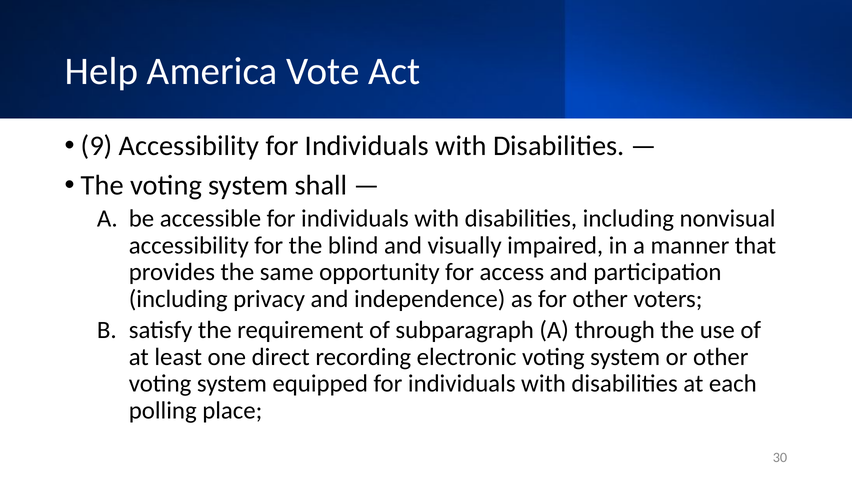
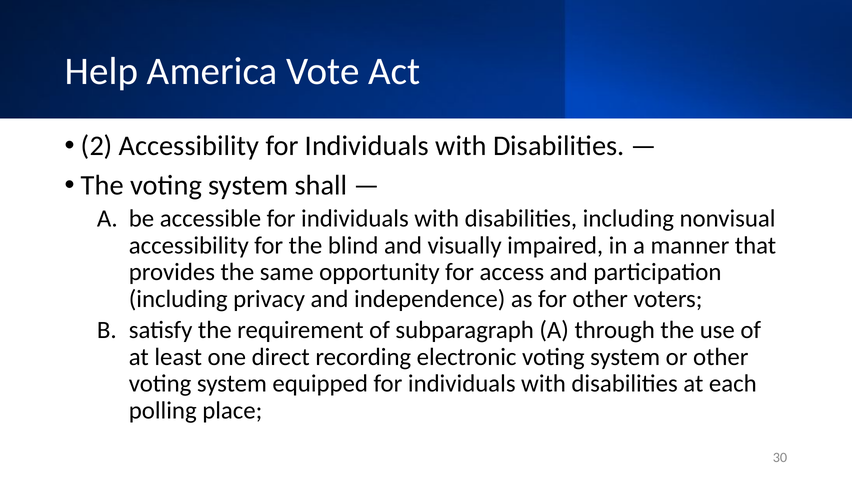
9: 9 -> 2
